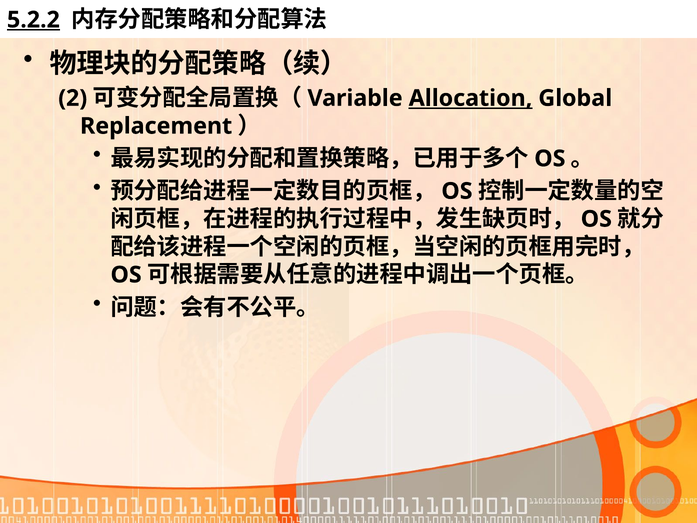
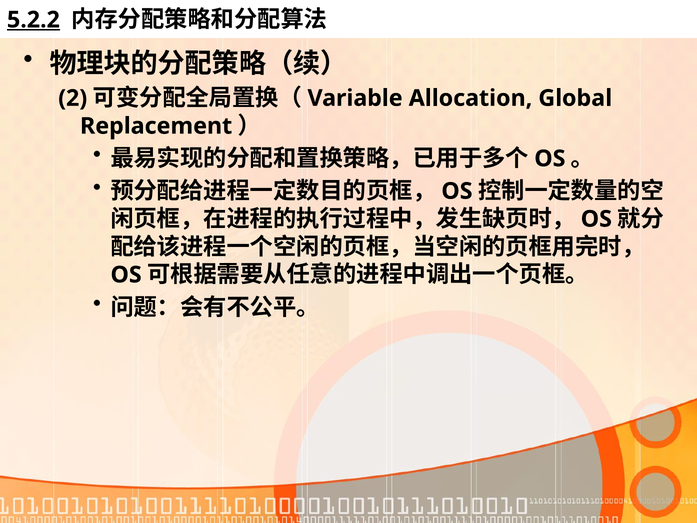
Allocation underline: present -> none
